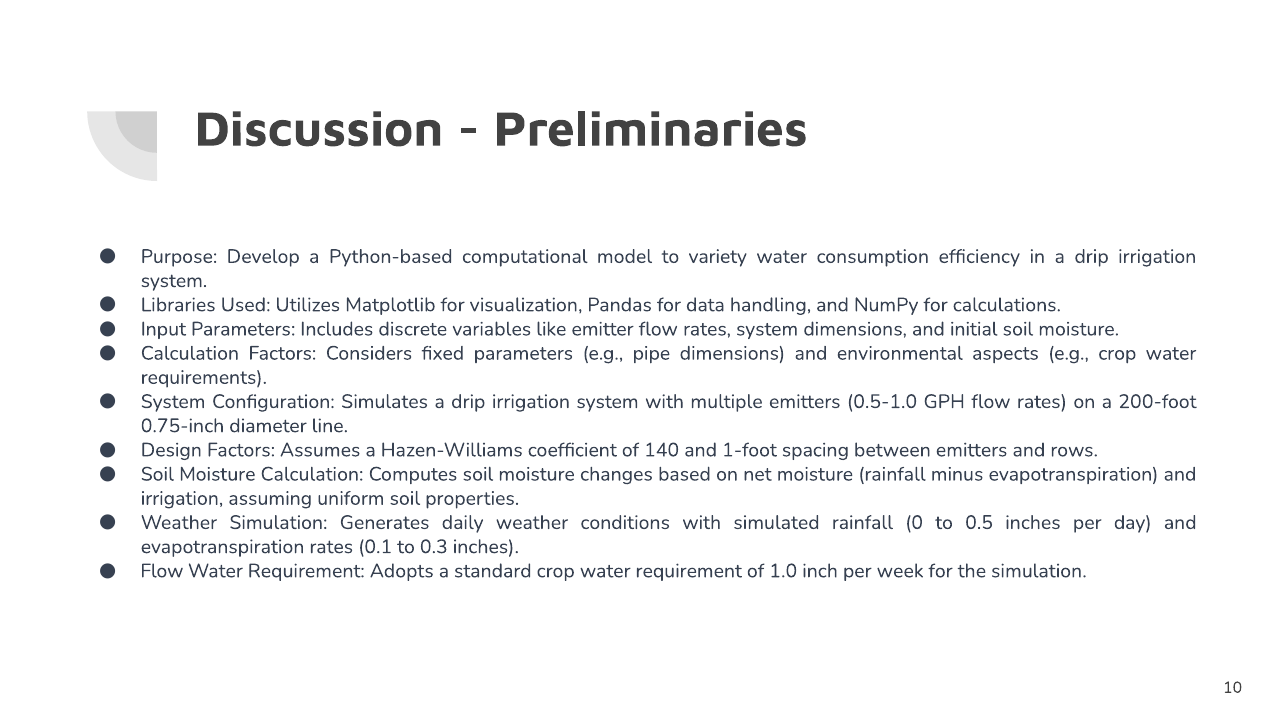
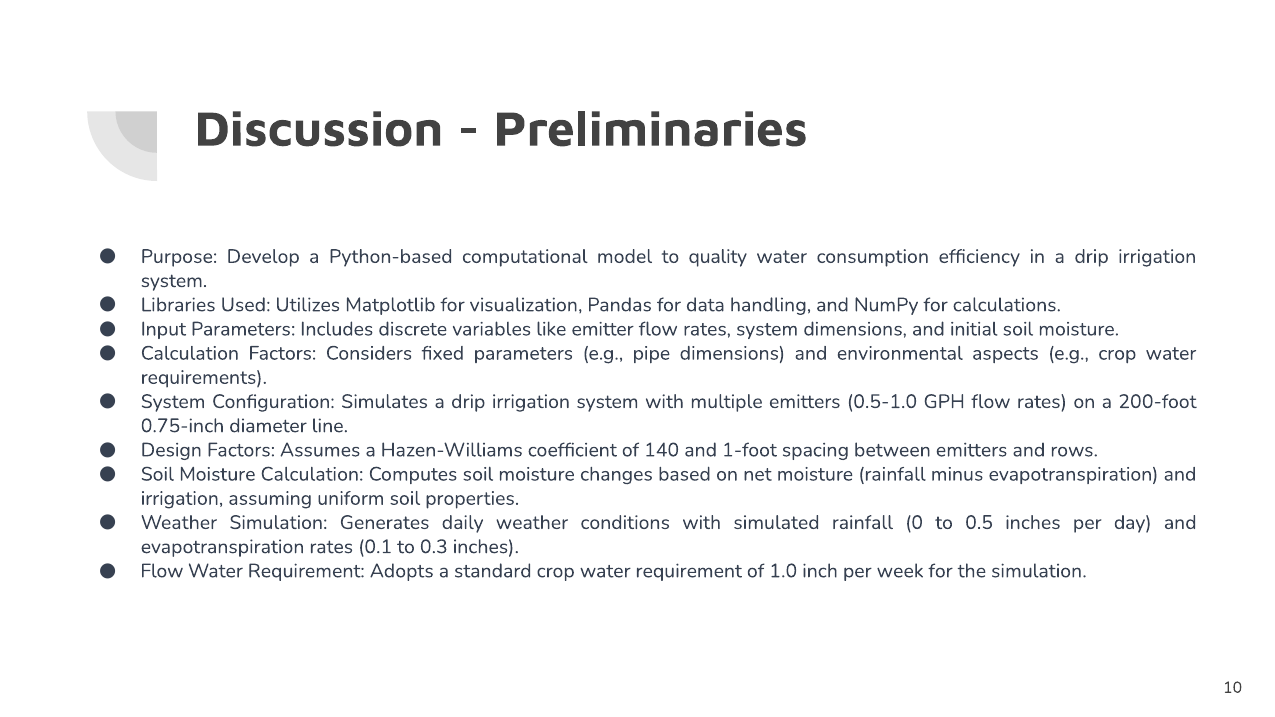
variety: variety -> quality
